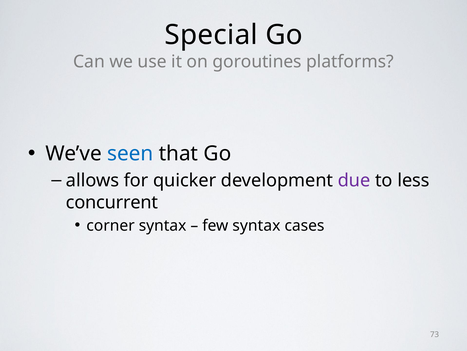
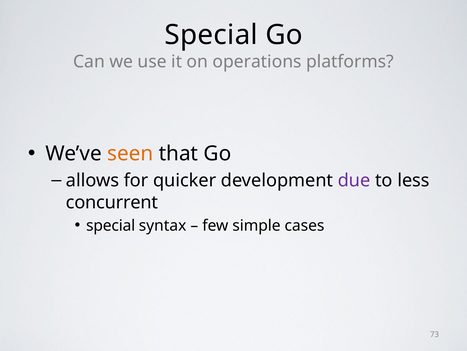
goroutines: goroutines -> operations
seen colour: blue -> orange
corner at (111, 225): corner -> special
few syntax: syntax -> simple
